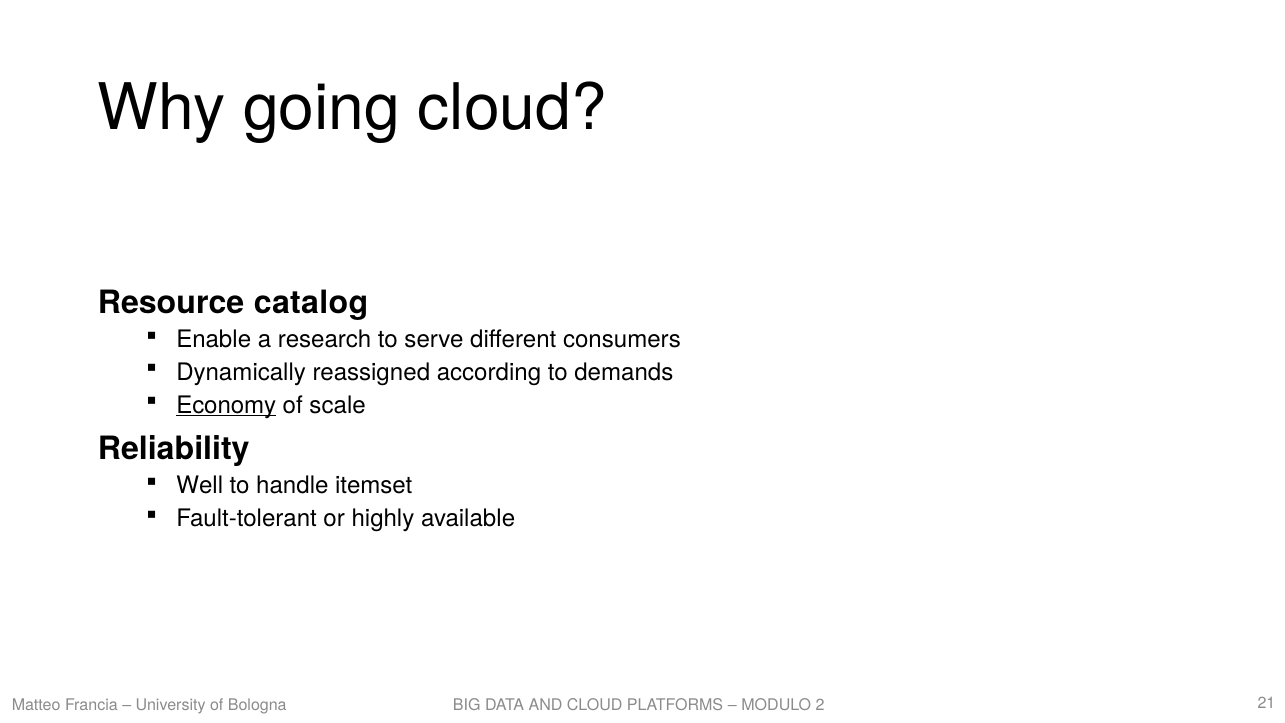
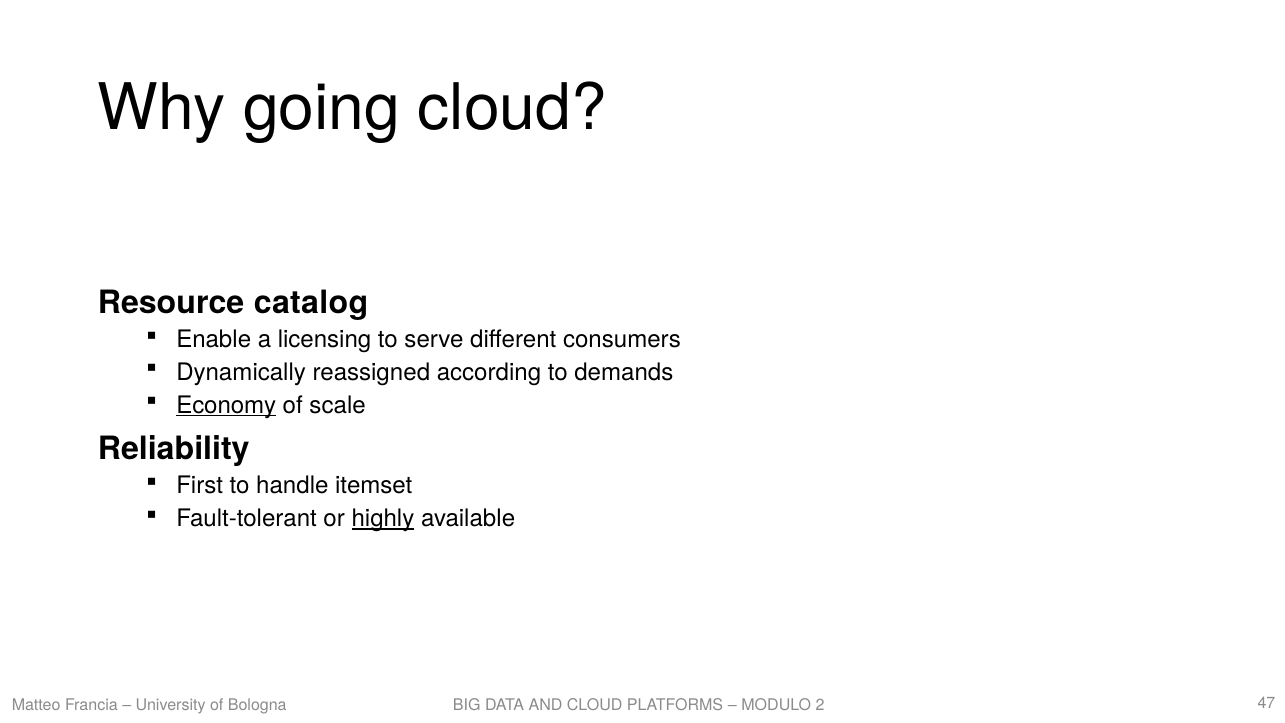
research: research -> licensing
Well: Well -> First
highly underline: none -> present
21: 21 -> 47
